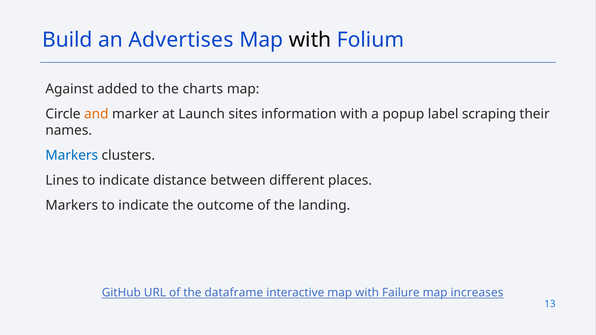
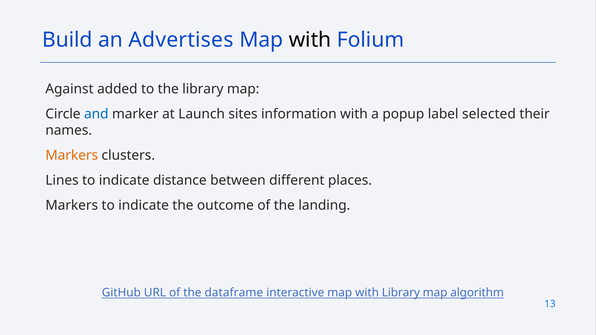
the charts: charts -> library
and colour: orange -> blue
scraping: scraping -> selected
Markers at (72, 155) colour: blue -> orange
with Failure: Failure -> Library
increases: increases -> algorithm
